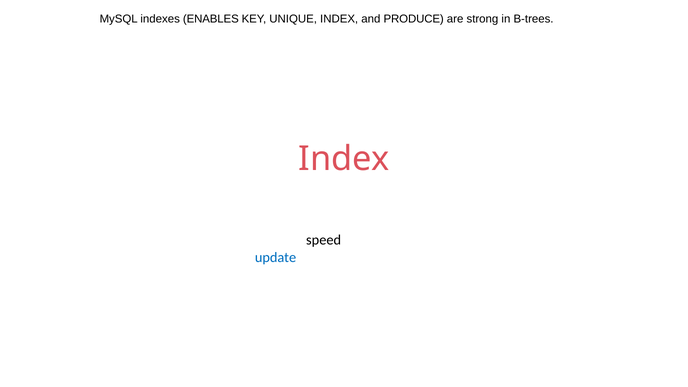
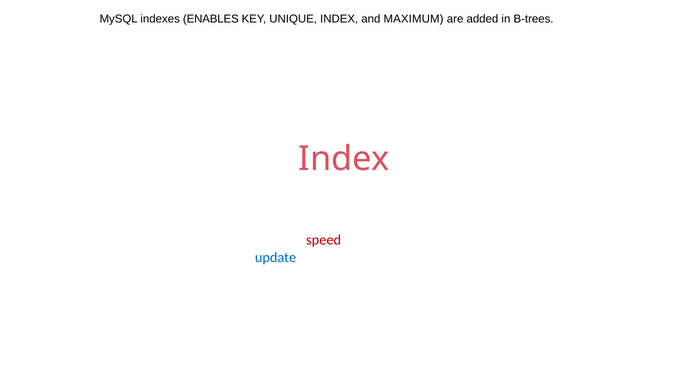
PRODUCE: PRODUCE -> MAXIMUM
strong: strong -> added
speed at (324, 240) colour: black -> red
